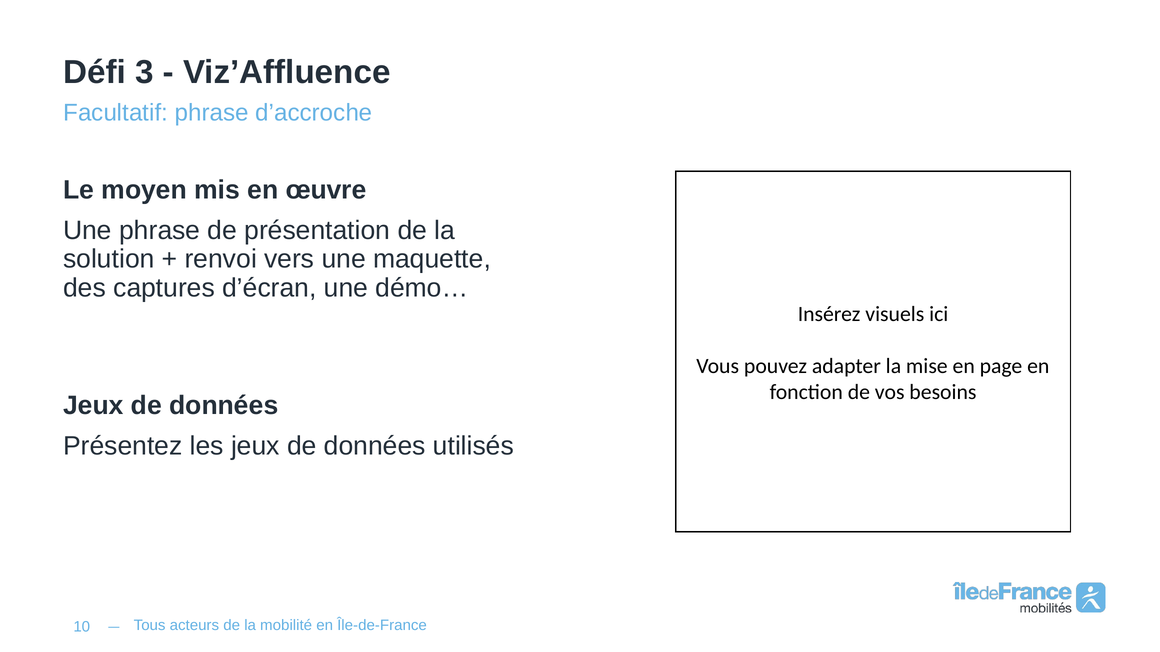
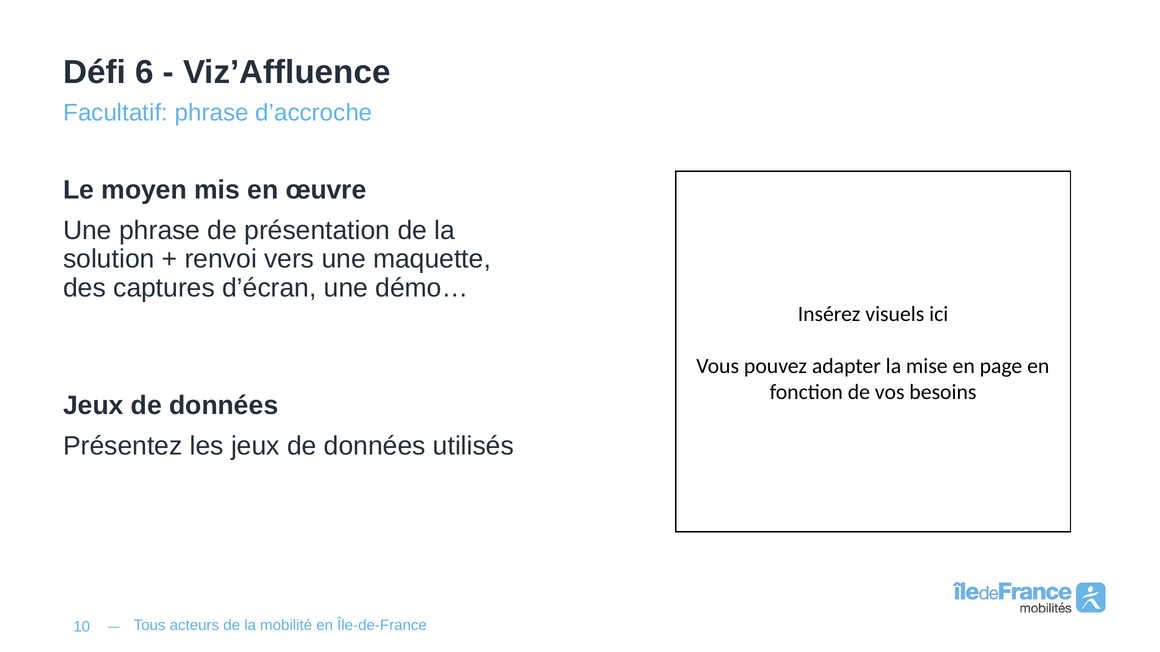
3: 3 -> 6
